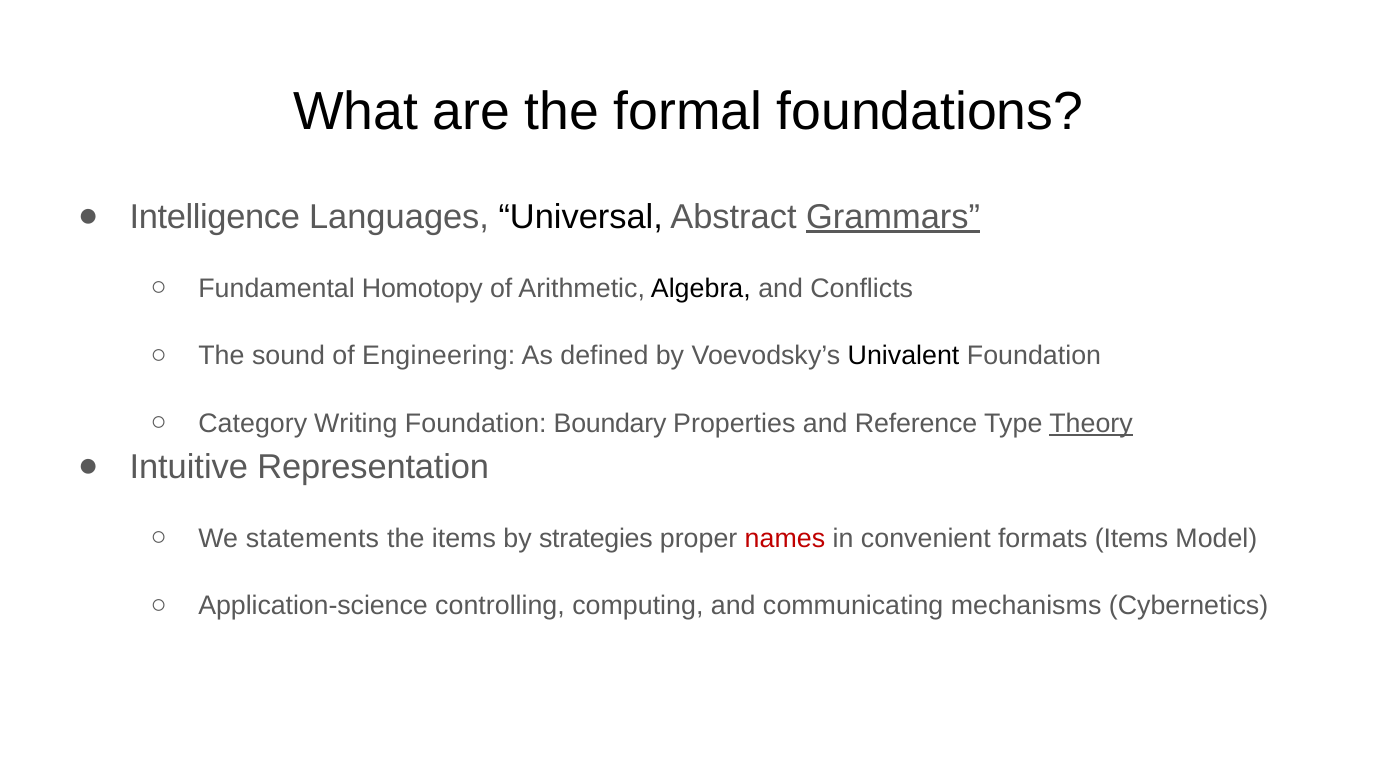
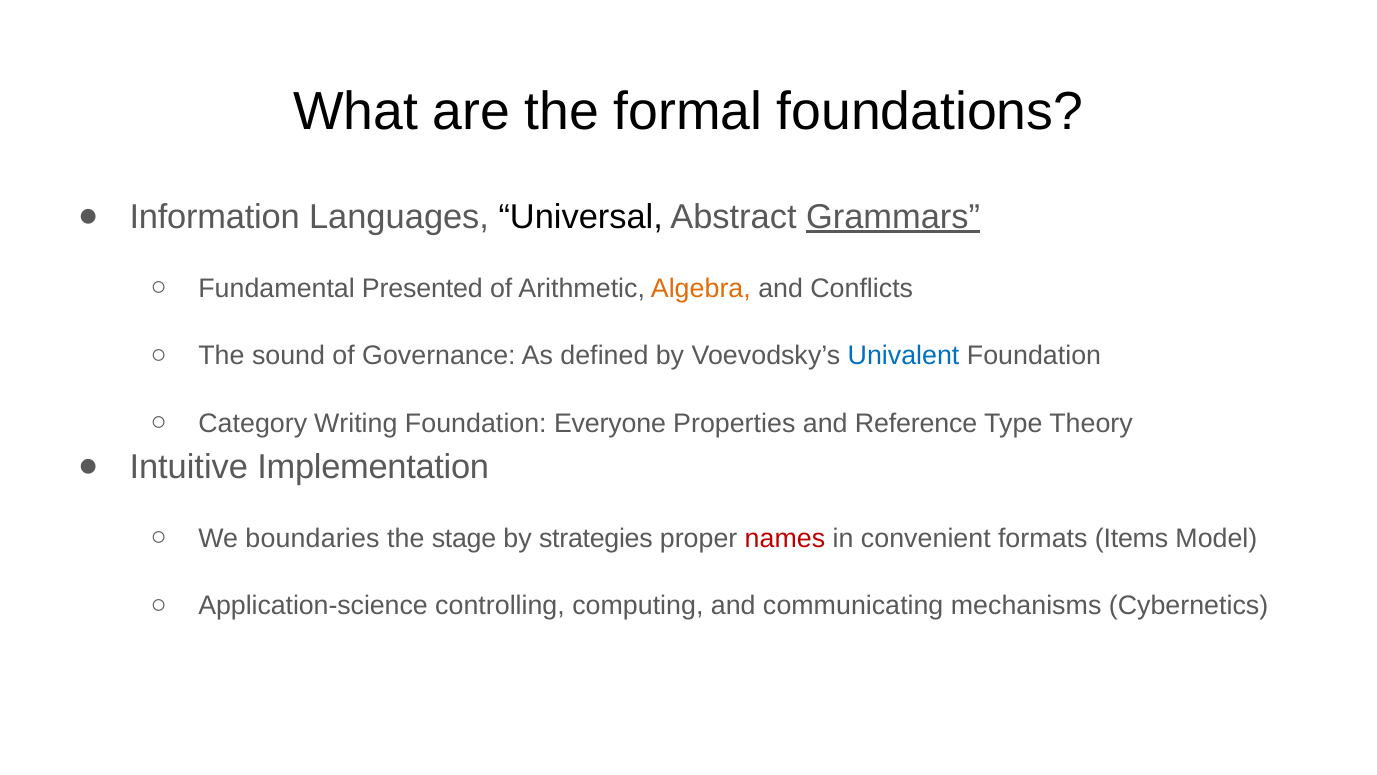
Intelligence: Intelligence -> Information
Homotopy: Homotopy -> Presented
Algebra colour: black -> orange
Engineering: Engineering -> Governance
Univalent colour: black -> blue
Boundary: Boundary -> Everyone
Theory underline: present -> none
Representation: Representation -> Implementation
statements: statements -> boundaries
the items: items -> stage
